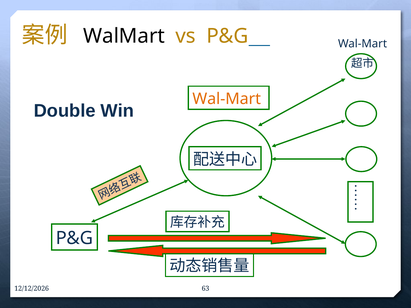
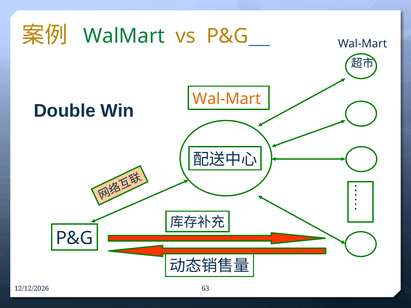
WalMart colour: black -> green
